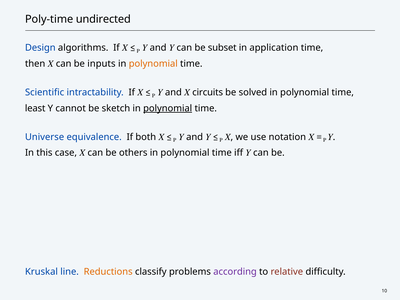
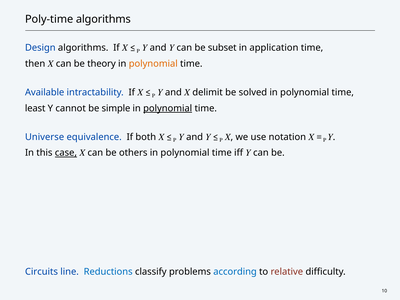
Poly-time undirected: undirected -> algorithms
inputs: inputs -> theory
Scientific: Scientific -> Available
circuits: circuits -> delimit
sketch: sketch -> simple
case underline: none -> present
Kruskal: Kruskal -> Circuits
Reductions colour: orange -> blue
according colour: purple -> blue
